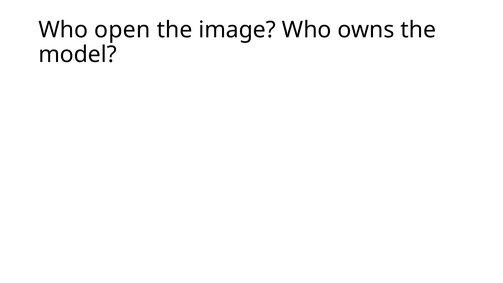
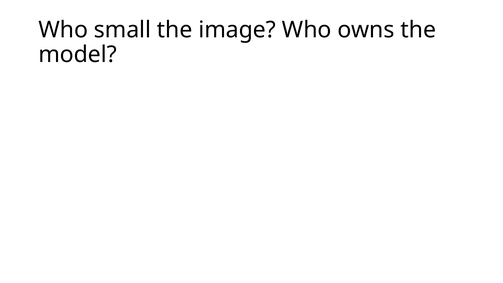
open: open -> small
